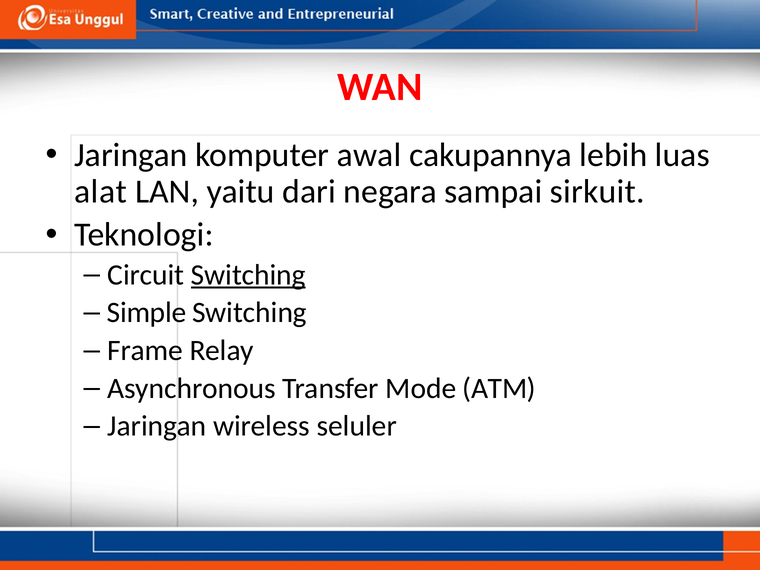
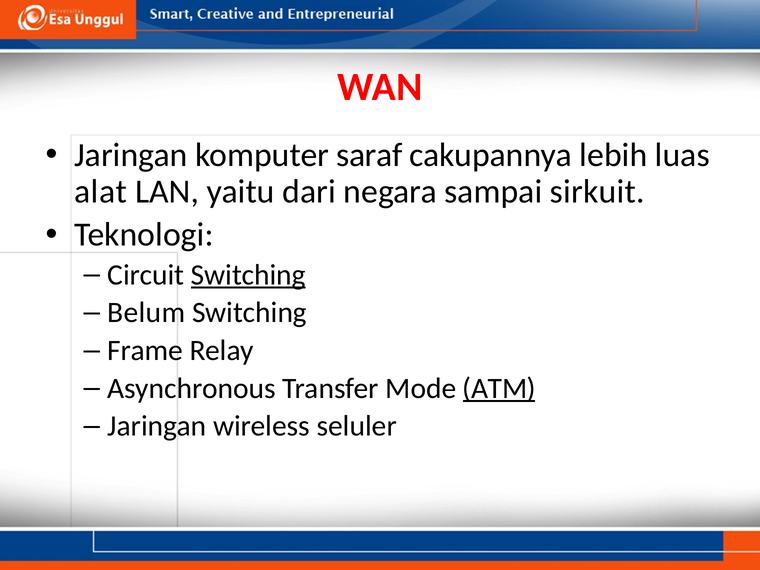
awal: awal -> saraf
Simple: Simple -> Belum
ATM underline: none -> present
